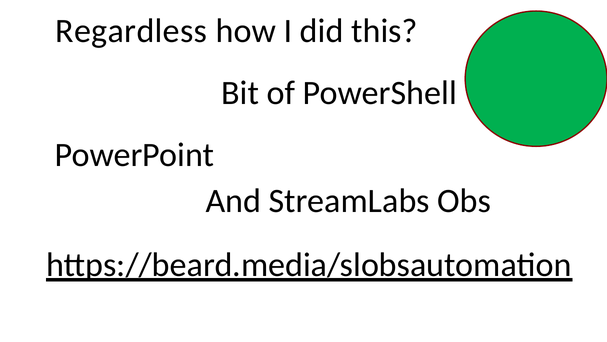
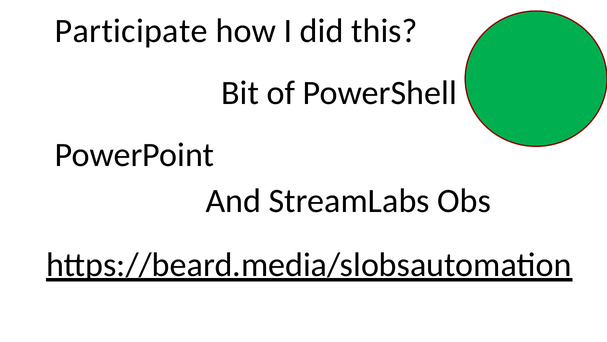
Regardless: Regardless -> Participate
